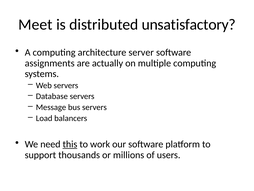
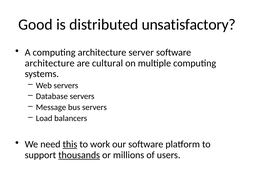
Meet: Meet -> Good
assignments at (50, 63): assignments -> architecture
actually: actually -> cultural
thousands underline: none -> present
